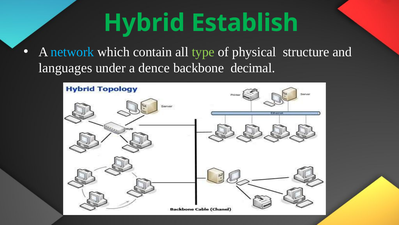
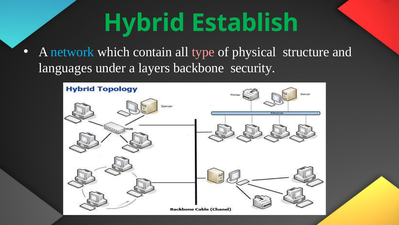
type colour: light green -> pink
dence: dence -> layers
decimal: decimal -> security
